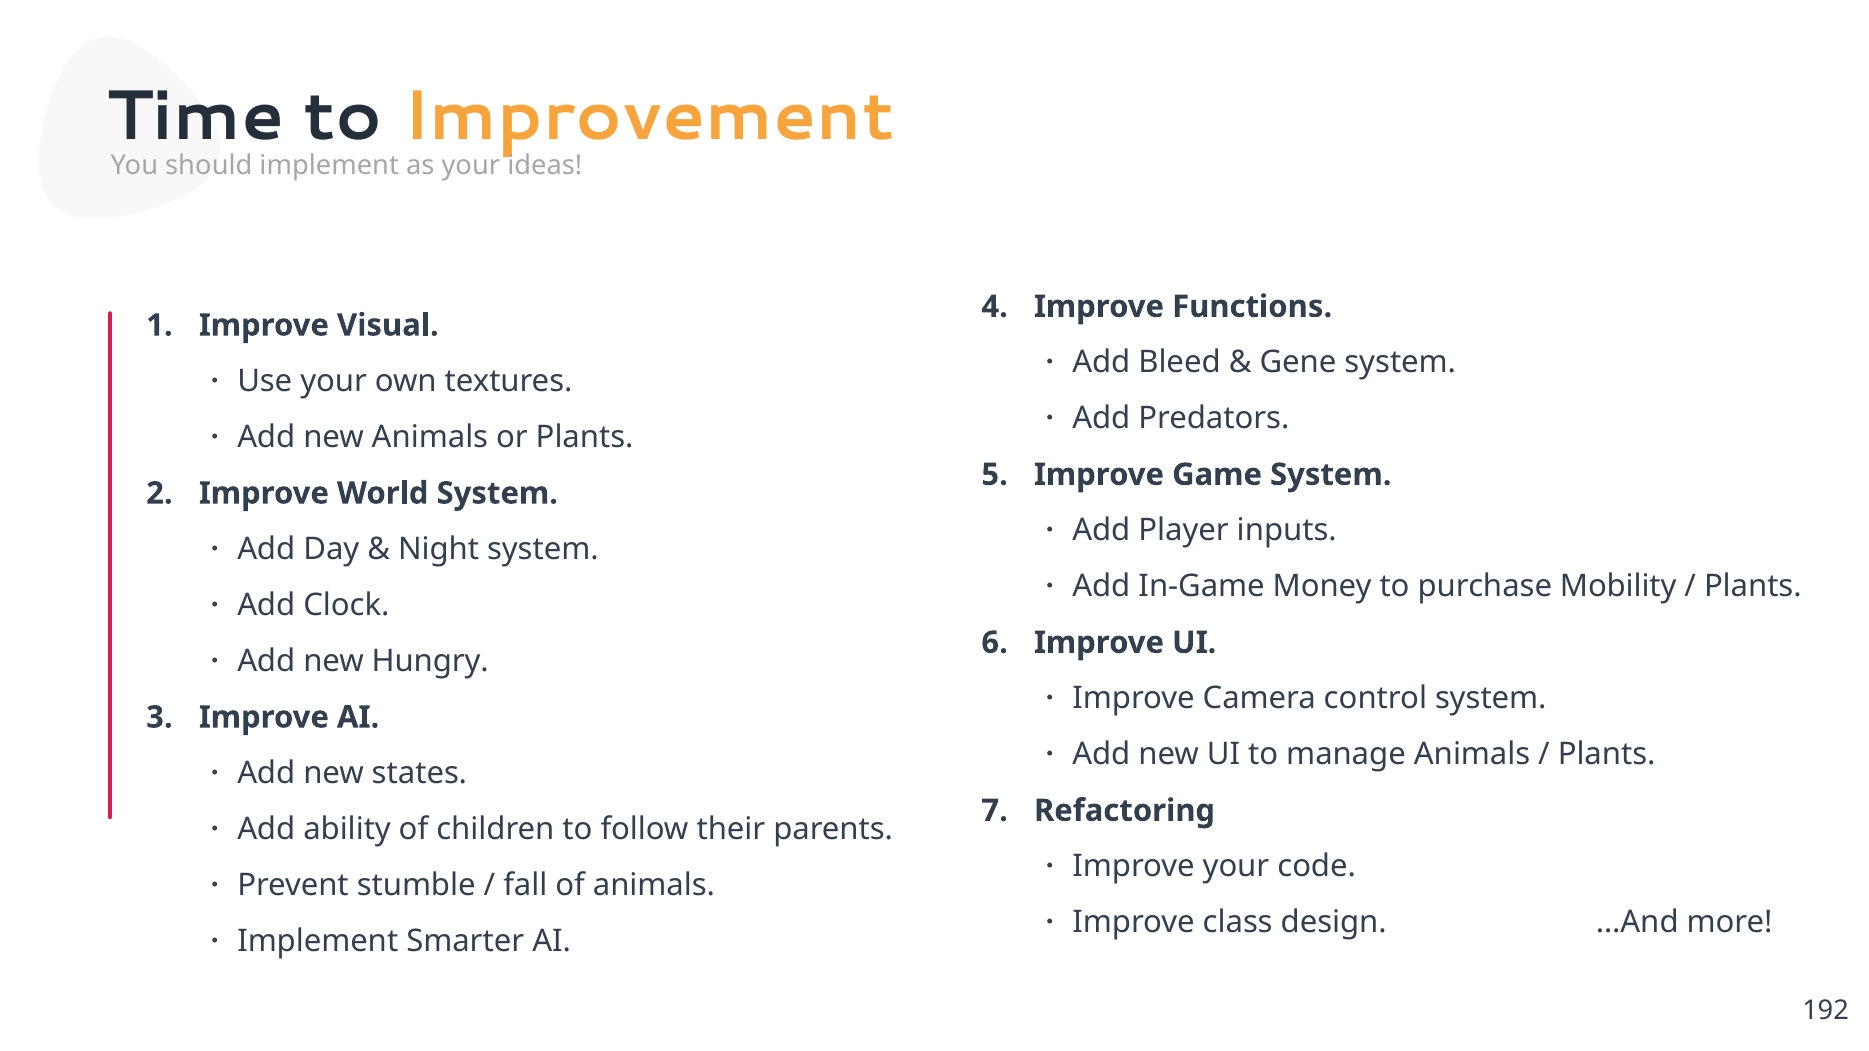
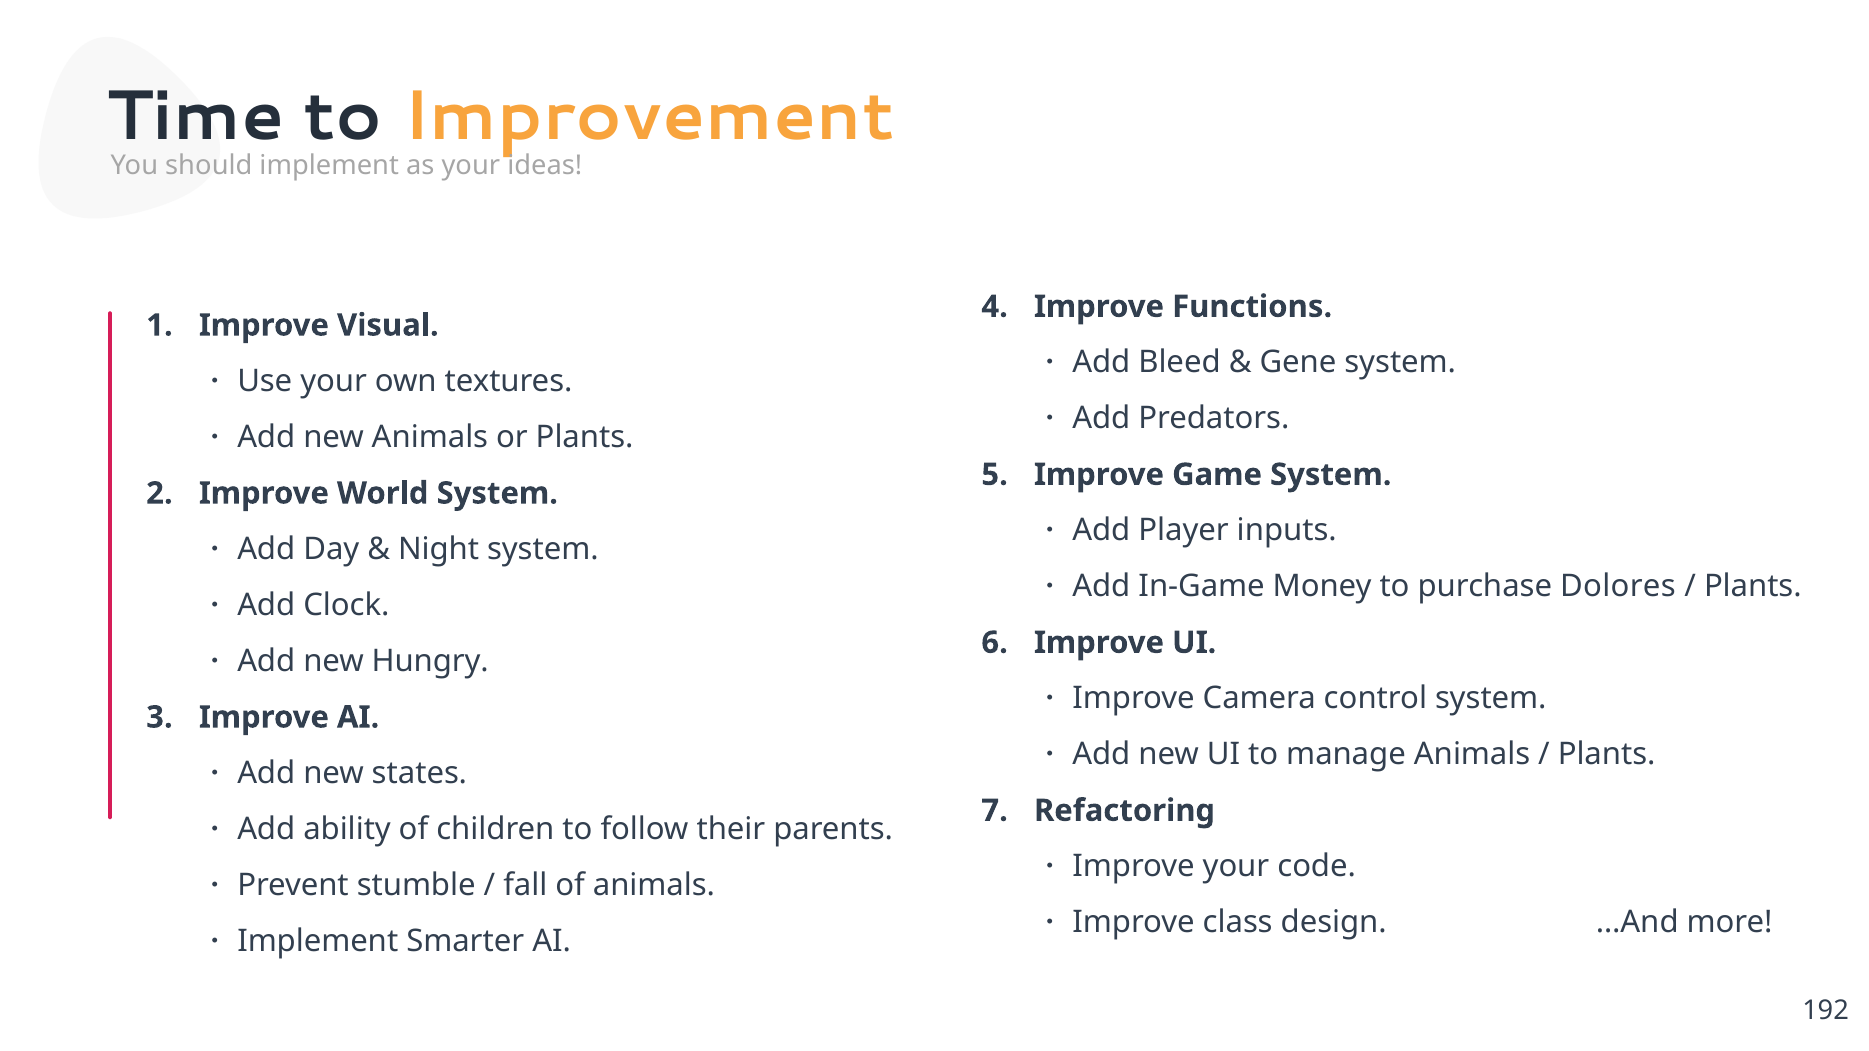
Mobility: Mobility -> Dolores
